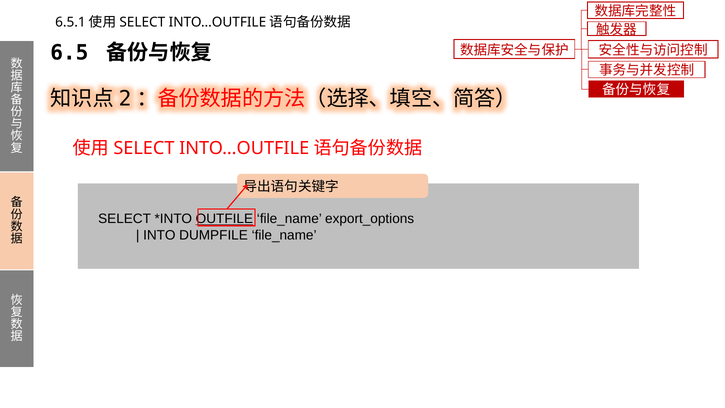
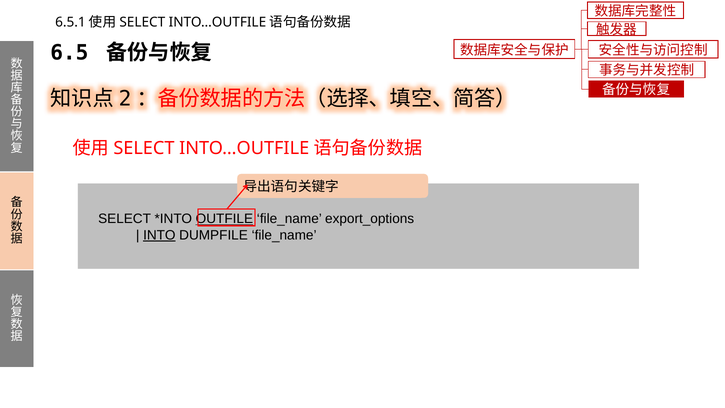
INTO underline: none -> present
